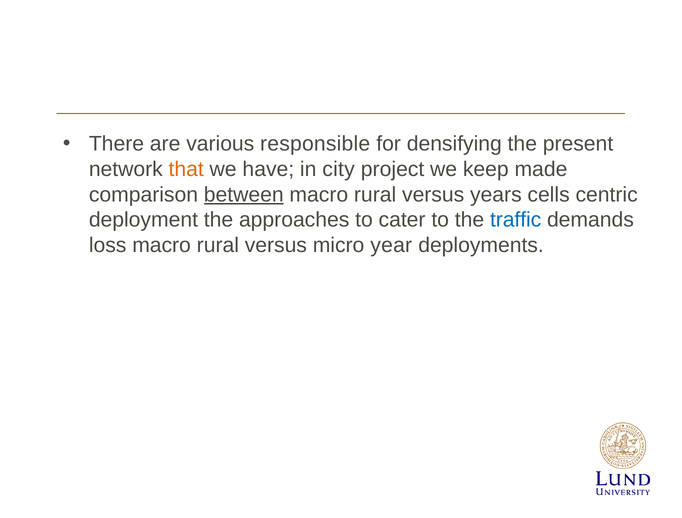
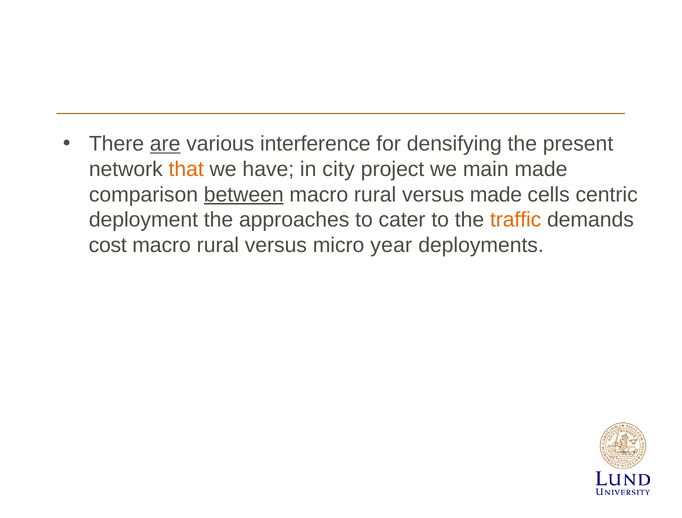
are underline: none -> present
responsible: responsible -> interference
keep: keep -> main
versus years: years -> made
traffic colour: blue -> orange
loss: loss -> cost
